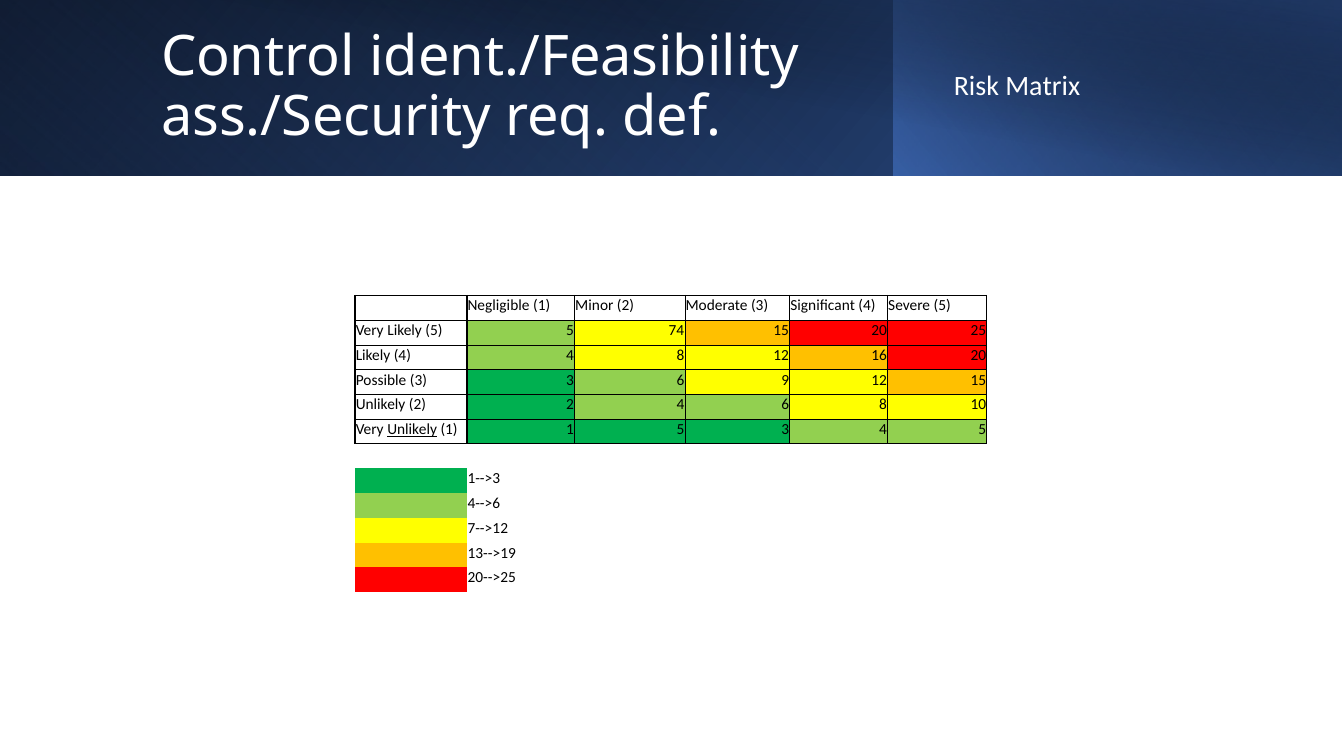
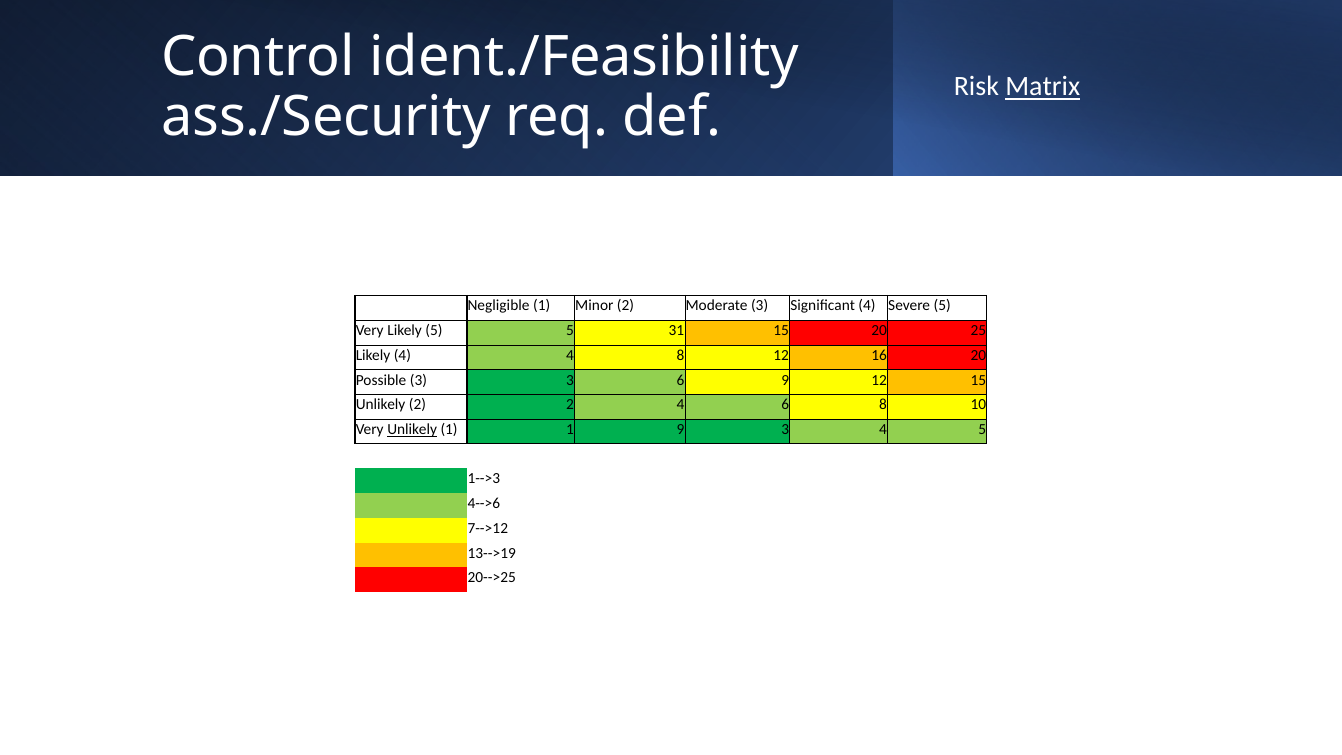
Matrix underline: none -> present
74: 74 -> 31
1 5: 5 -> 9
